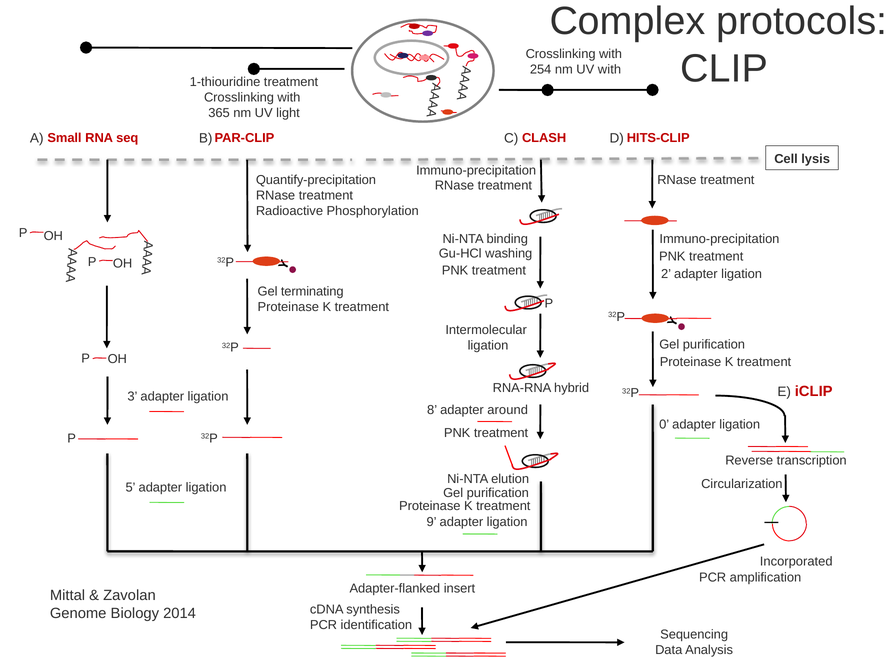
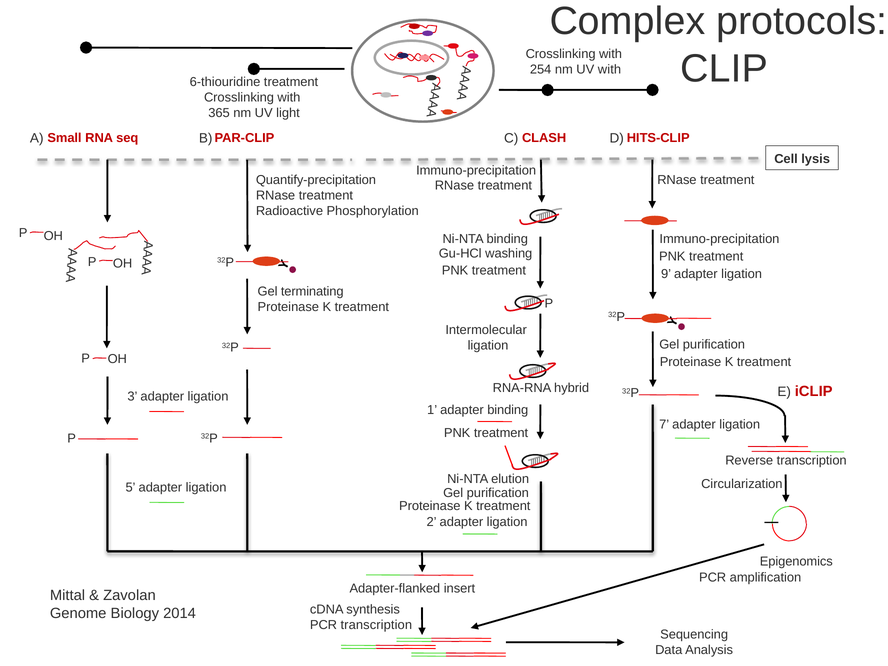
1-thiouridine: 1-thiouridine -> 6-thiouridine
2: 2 -> 9
8: 8 -> 1
adapter around: around -> binding
0: 0 -> 7
9: 9 -> 2
Incorporated: Incorporated -> Epigenomics
PCR identification: identification -> transcription
